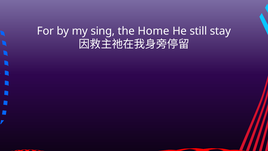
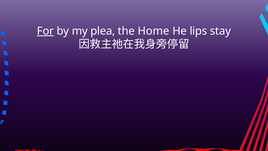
For underline: none -> present
sing: sing -> plea
still: still -> lips
